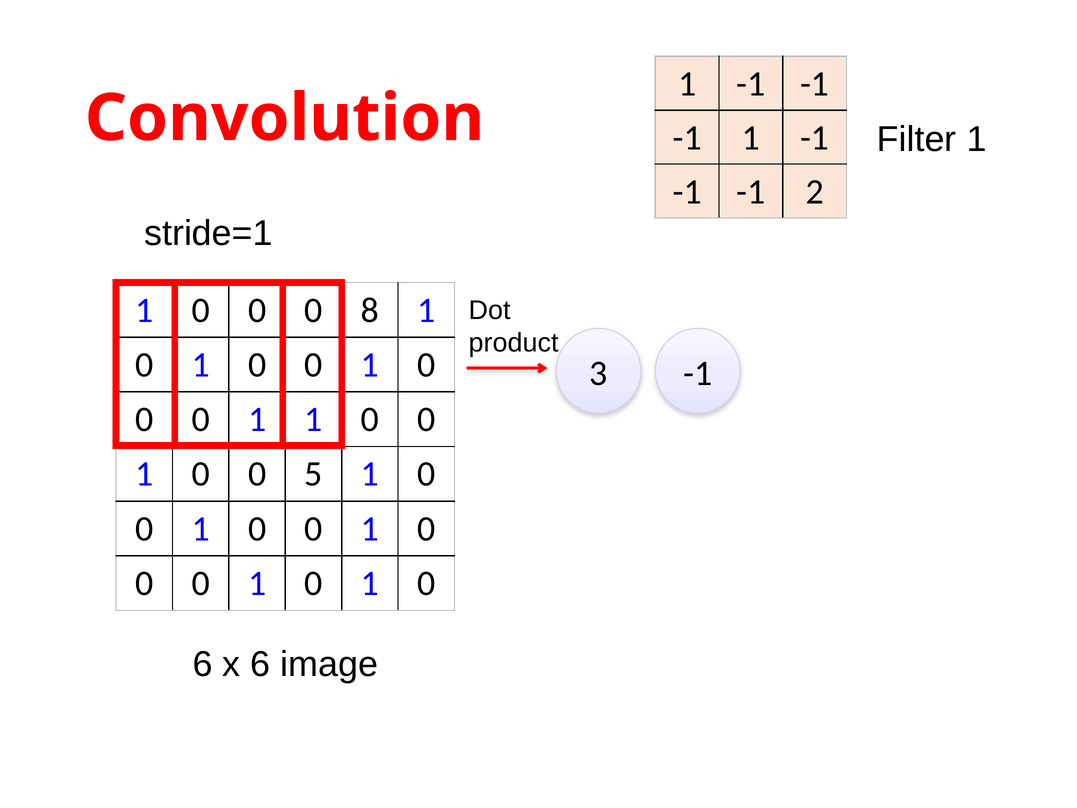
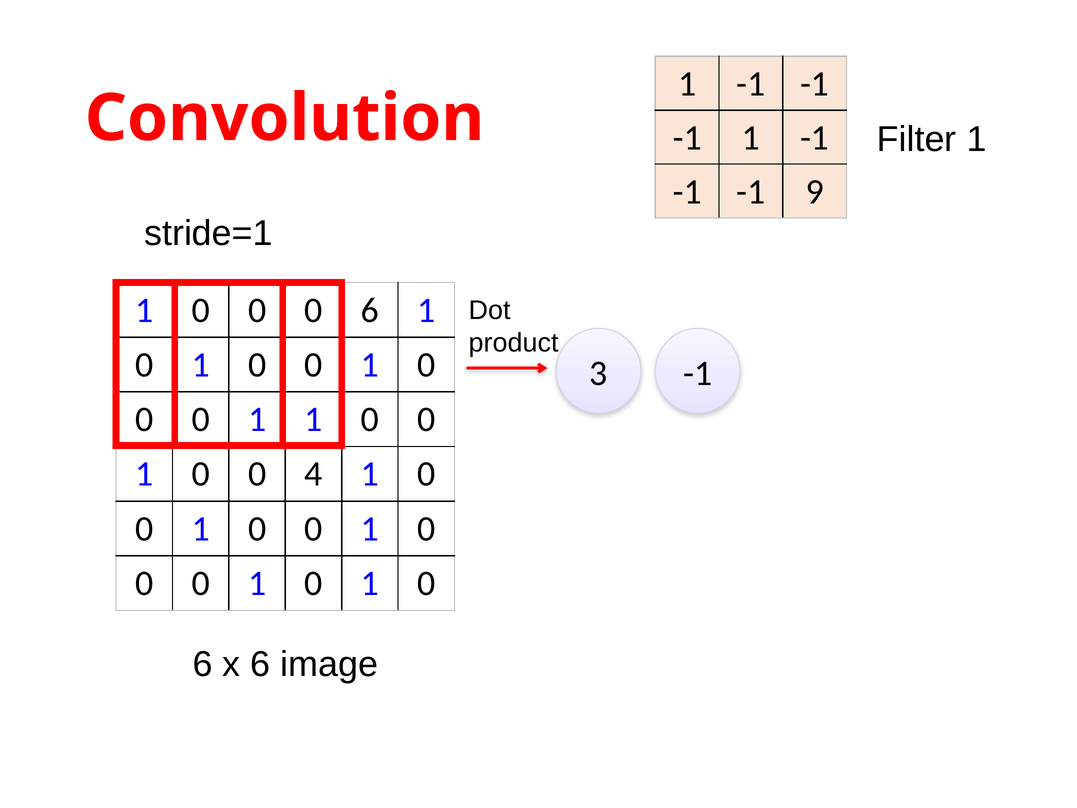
2: 2 -> 9
0 0 8: 8 -> 6
5: 5 -> 4
